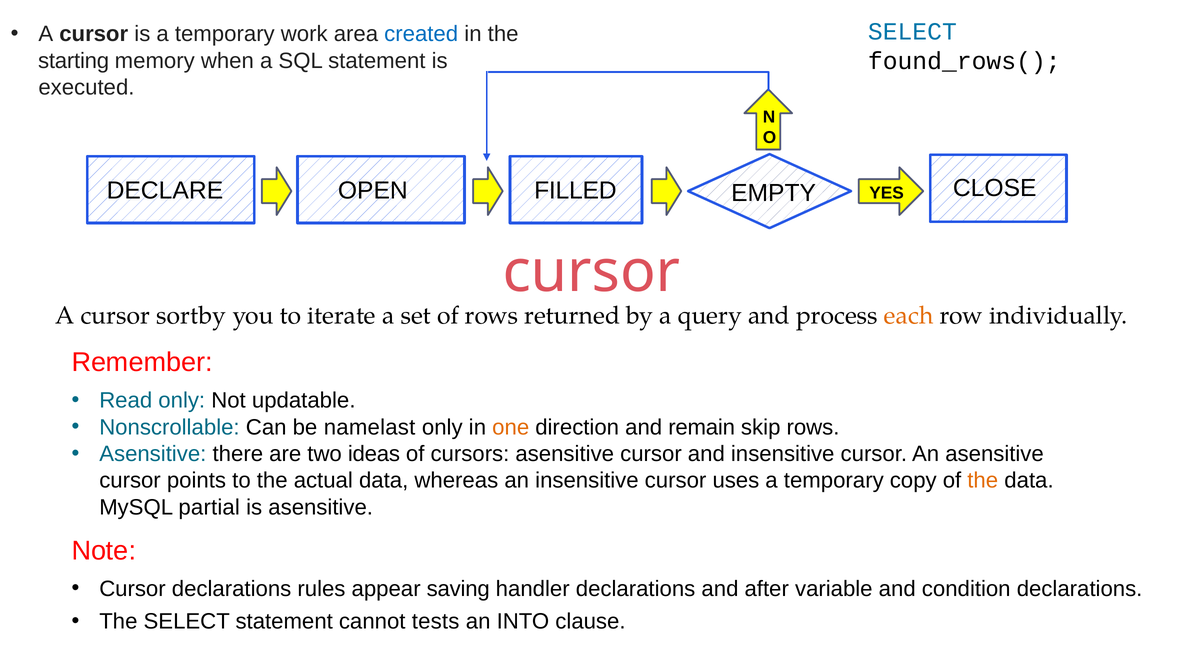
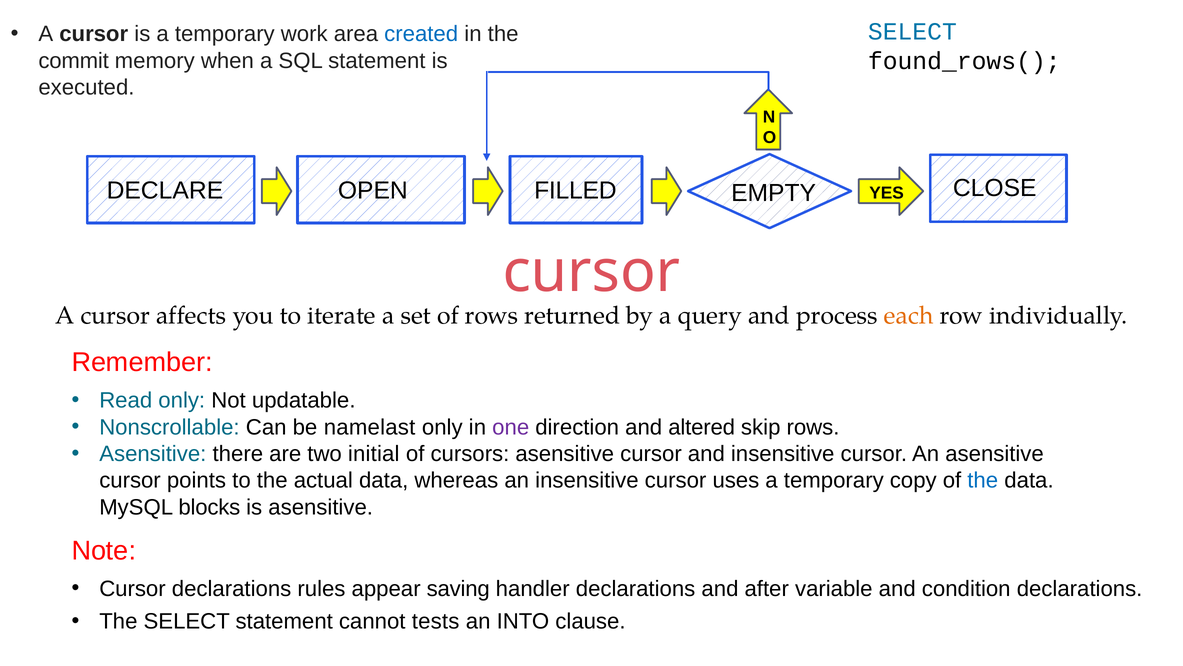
starting: starting -> commit
sortby: sortby -> affects
one colour: orange -> purple
remain: remain -> altered
ideas: ideas -> initial
the at (983, 480) colour: orange -> blue
partial: partial -> blocks
